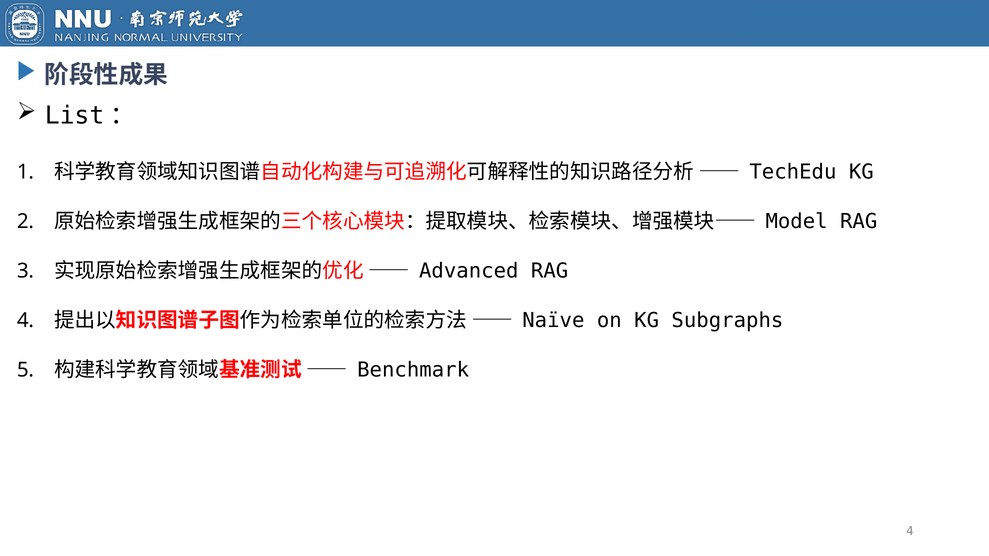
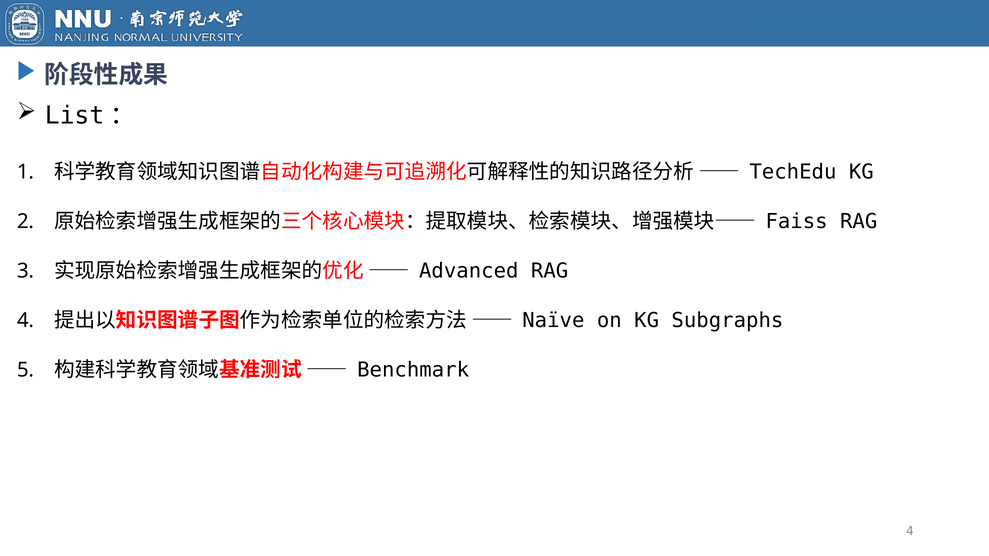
Model: Model -> Faiss
